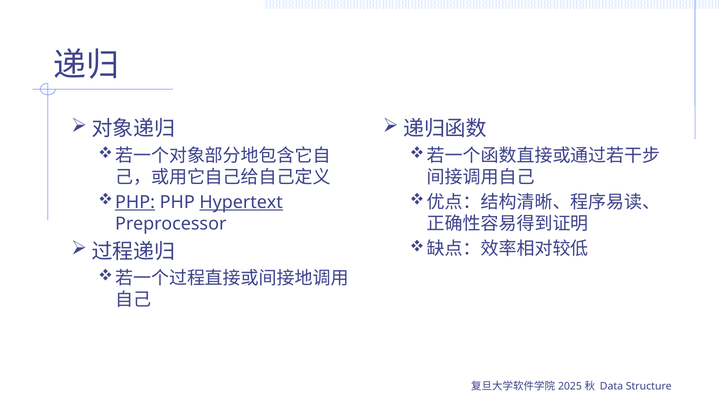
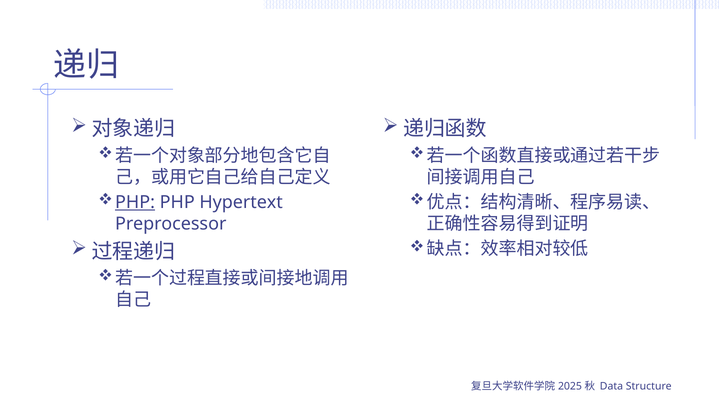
Hypertext underline: present -> none
